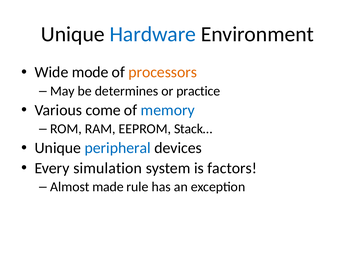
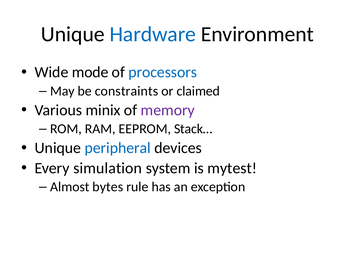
processors colour: orange -> blue
determines: determines -> constraints
practice: practice -> claimed
come: come -> minix
memory colour: blue -> purple
factors: factors -> mytest
made: made -> bytes
